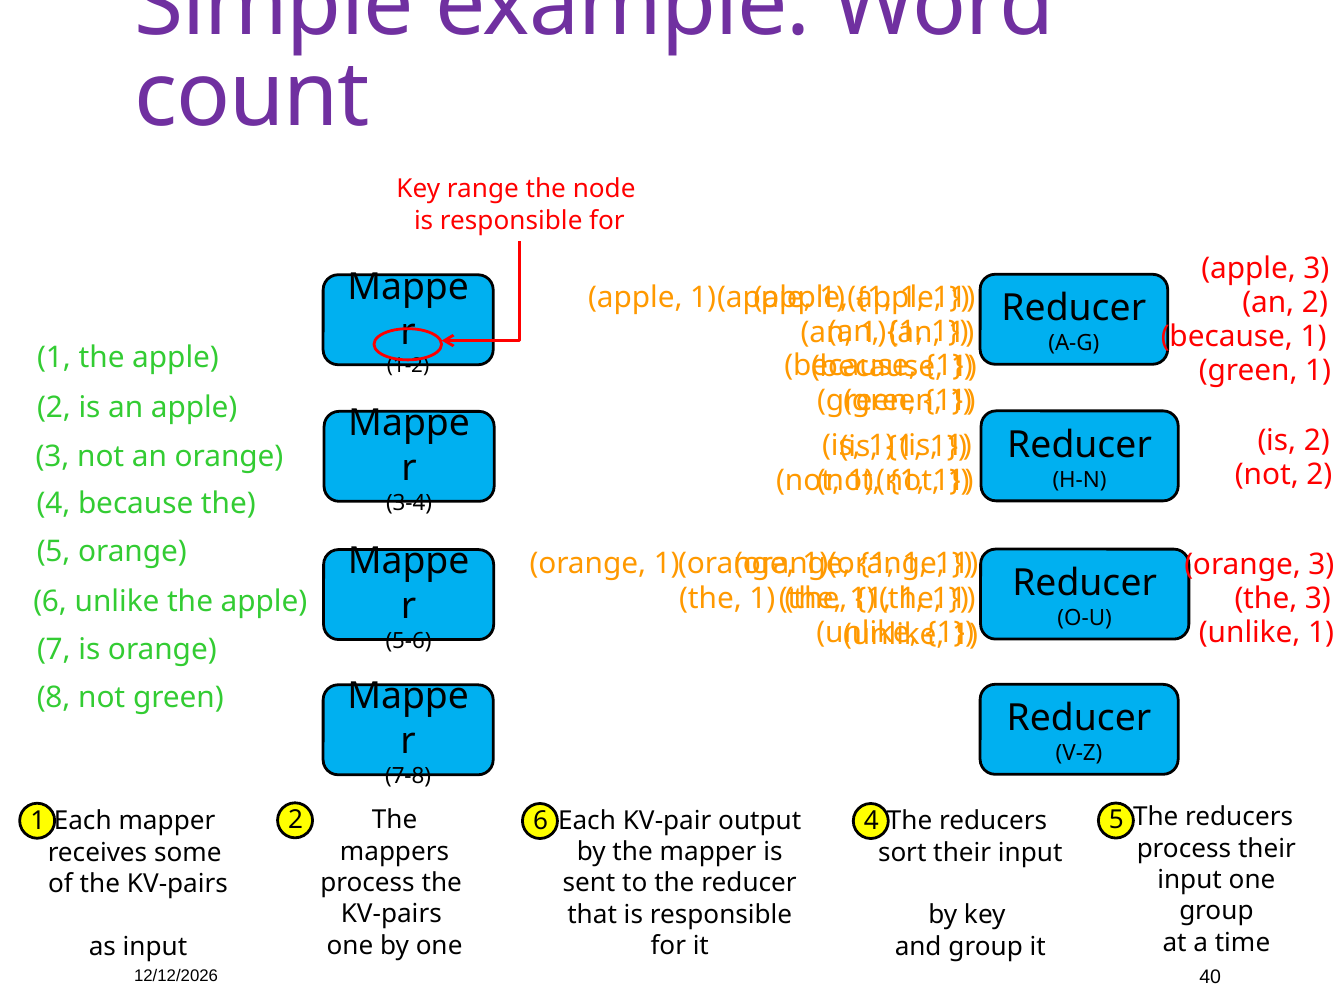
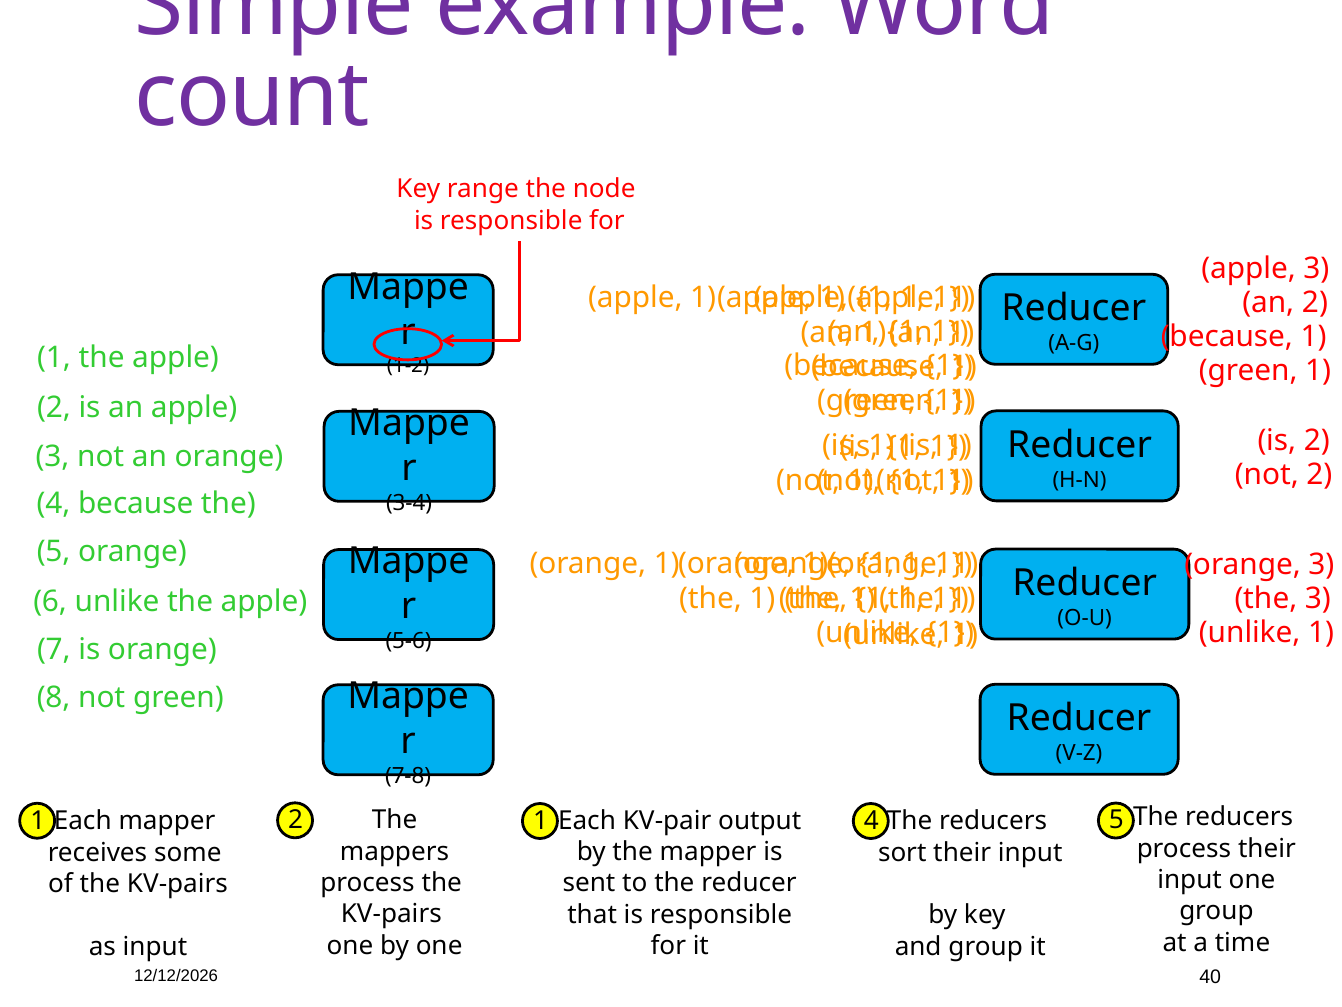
2 6: 6 -> 1
